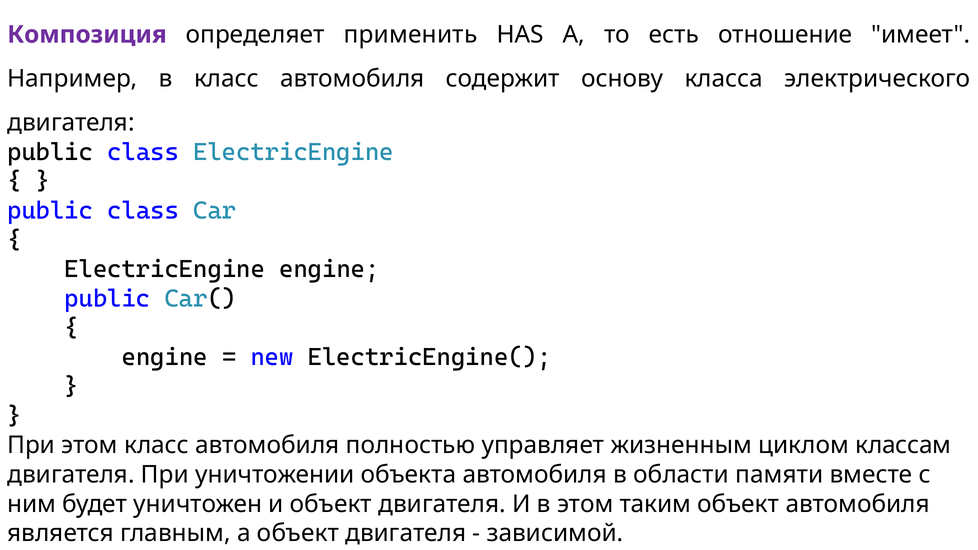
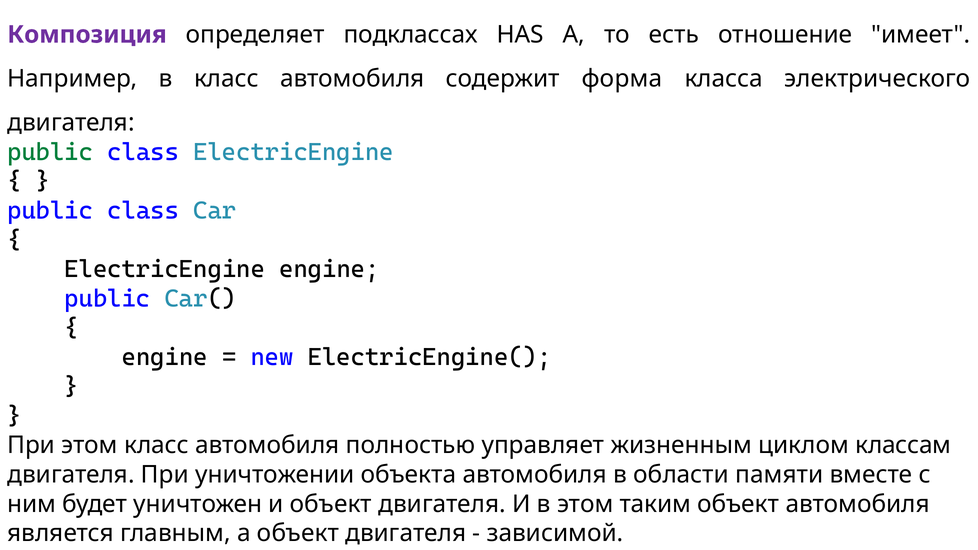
применить: применить -> подклассах
основу: основу -> форма
public at (50, 152) colour: black -> green
